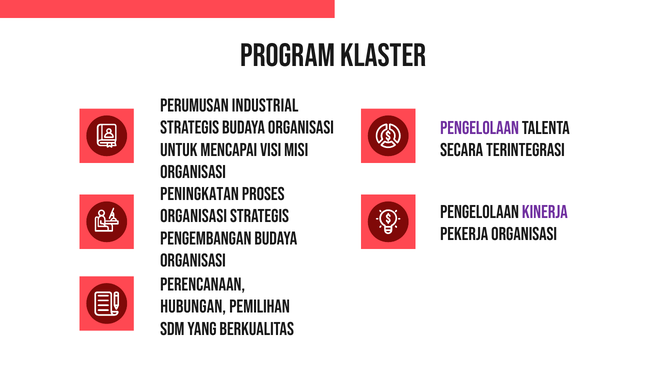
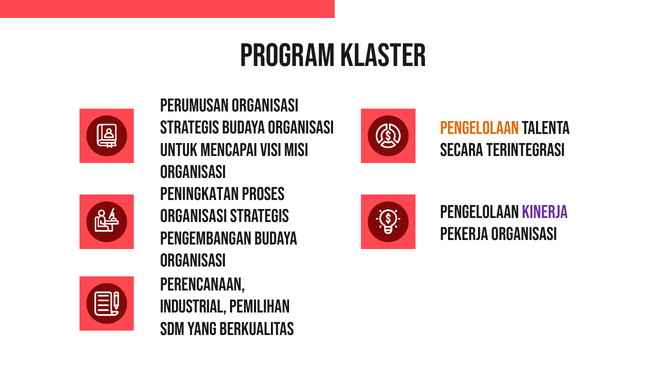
PERUMUSAN INDUSTRIAL: INDUSTRIAL -> ORGANISASI
PENGELOLAAN at (480, 128) colour: purple -> orange
HUBUNGAN: HUBUNGAN -> INDUSTRIAL
